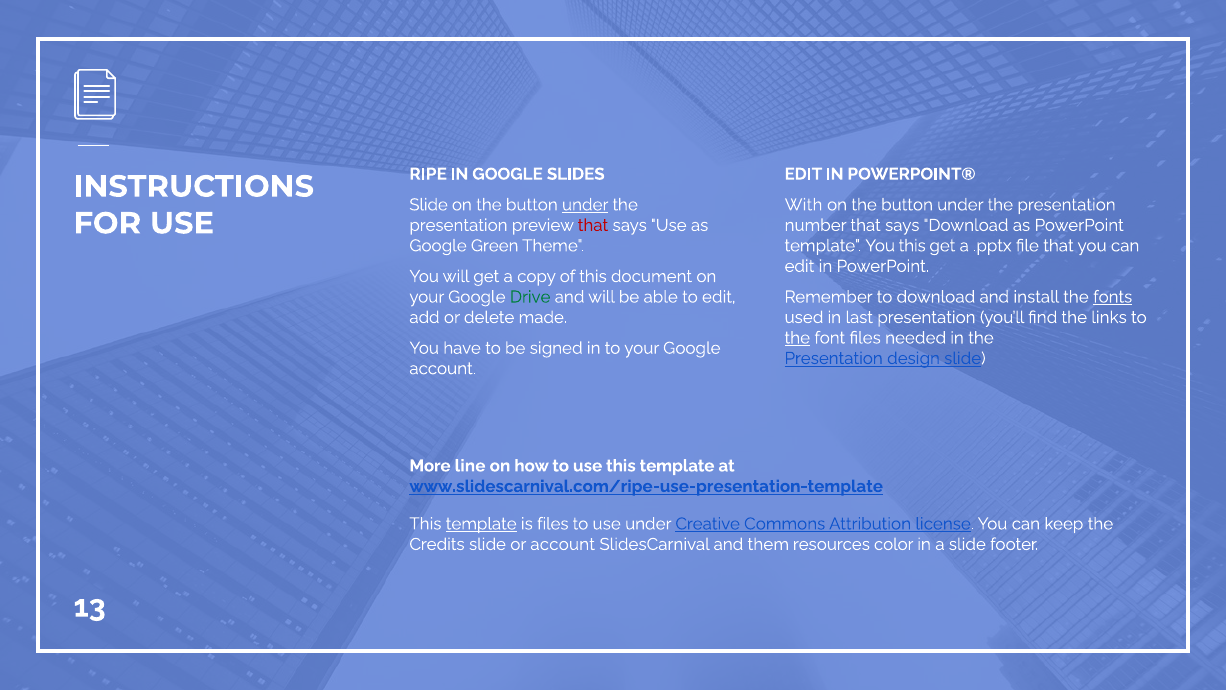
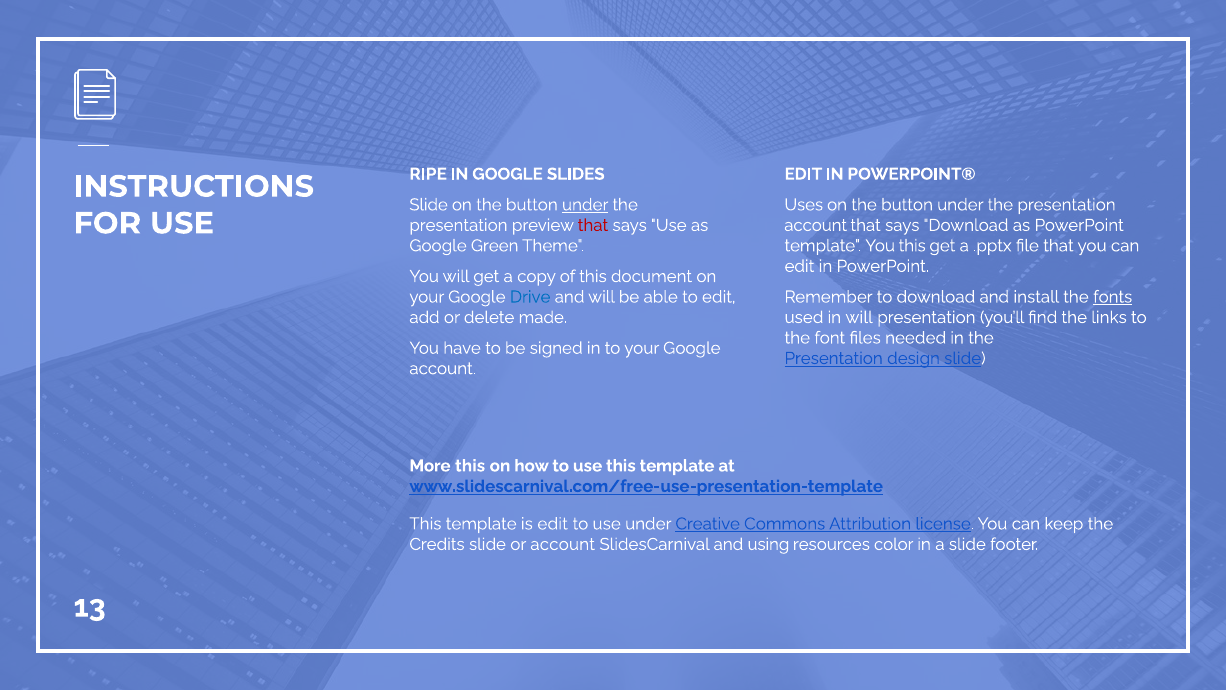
With: With -> Uses
number at (816, 225): number -> account
Drive colour: green -> blue
in last: last -> will
the at (797, 338) underline: present -> none
More line: line -> this
www.slidescarnival.com/ripe-use-presentation-template: www.slidescarnival.com/ripe-use-presentation-template -> www.slidescarnival.com/free-use-presentation-template
template at (481, 524) underline: present -> none
is files: files -> edit
them: them -> using
